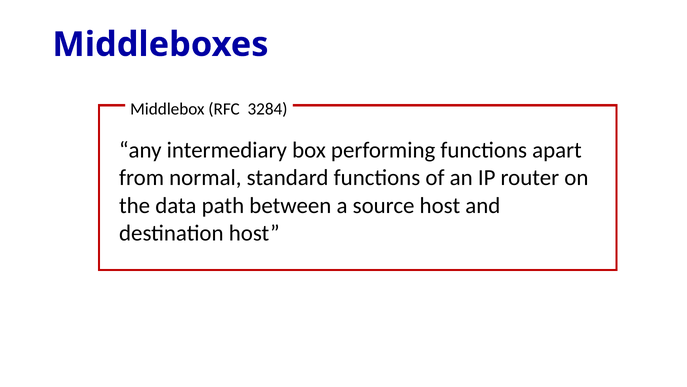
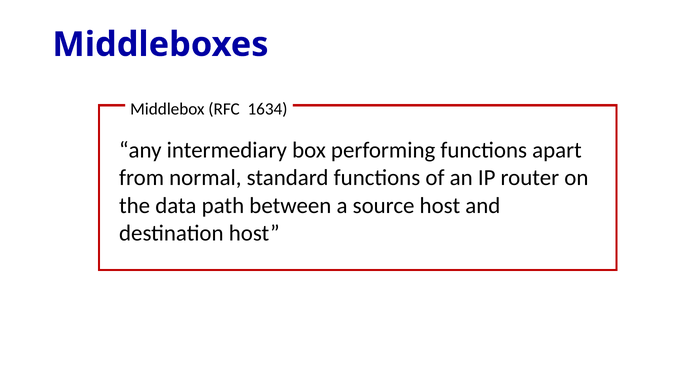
3284: 3284 -> 1634
